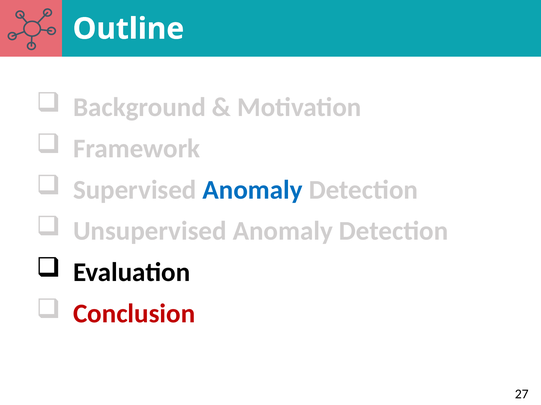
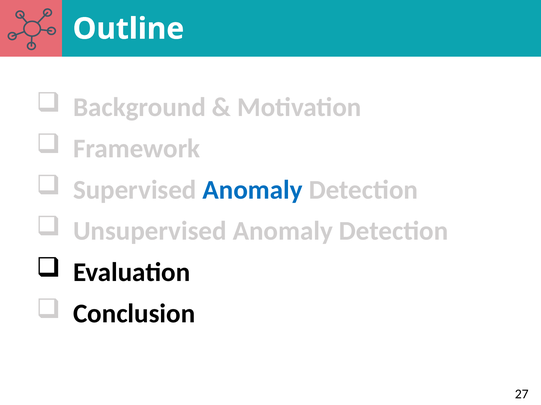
Conclusion colour: red -> black
